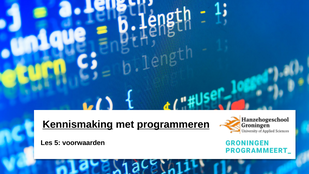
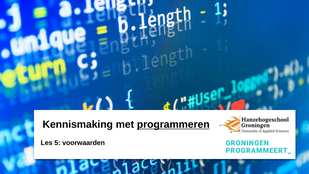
Kennismaking underline: present -> none
